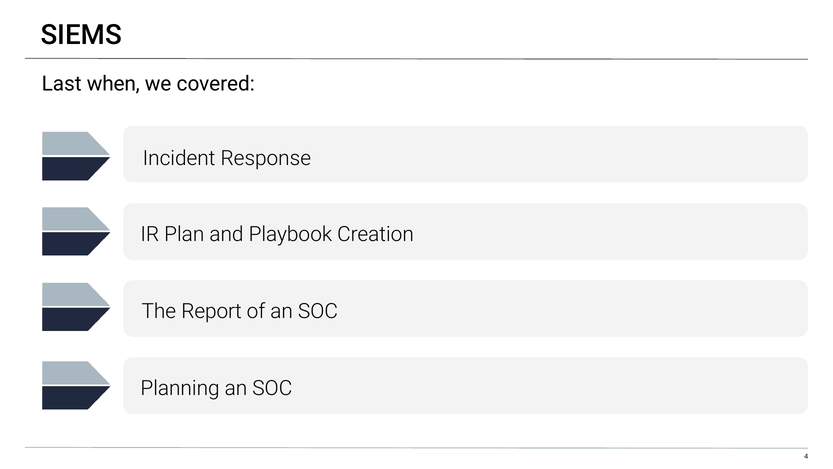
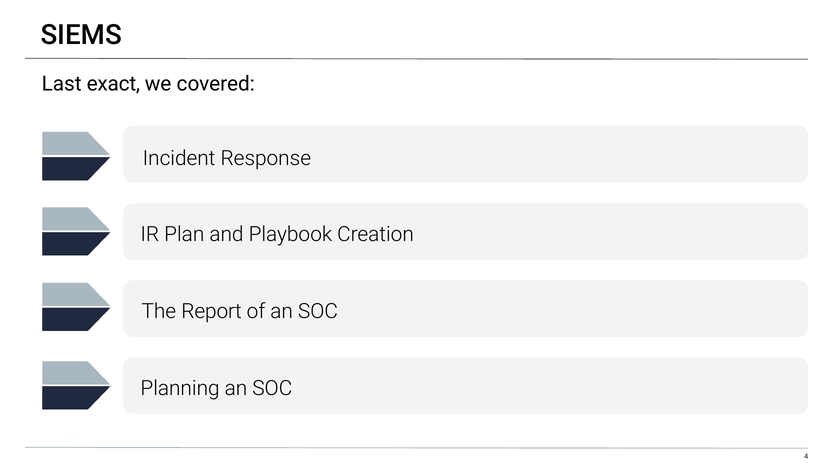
when: when -> exact
